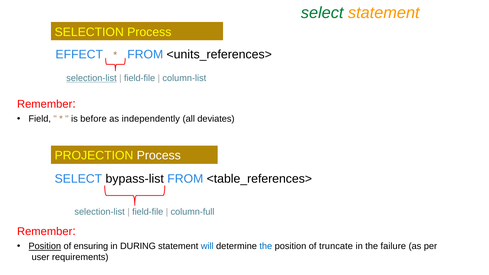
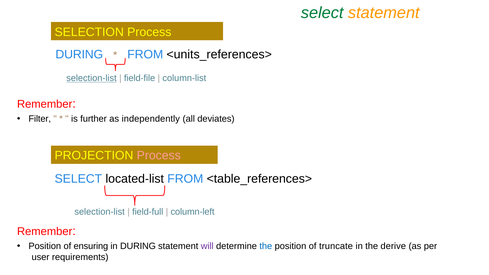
EFFECT at (79, 55): EFFECT -> DURING
Field: Field -> Filter
before: before -> further
Process at (159, 156) colour: white -> pink
bypass-list: bypass-list -> located-list
field-file at (148, 212): field-file -> field-full
column-full: column-full -> column-left
Position at (45, 246) underline: present -> none
will colour: blue -> purple
failure: failure -> derive
